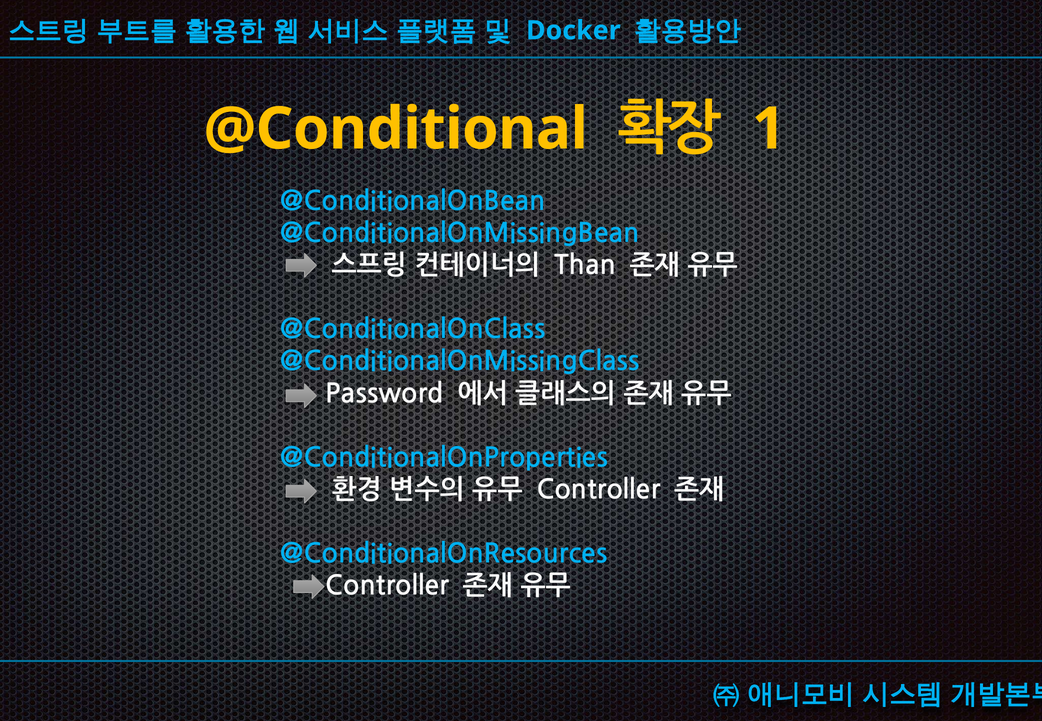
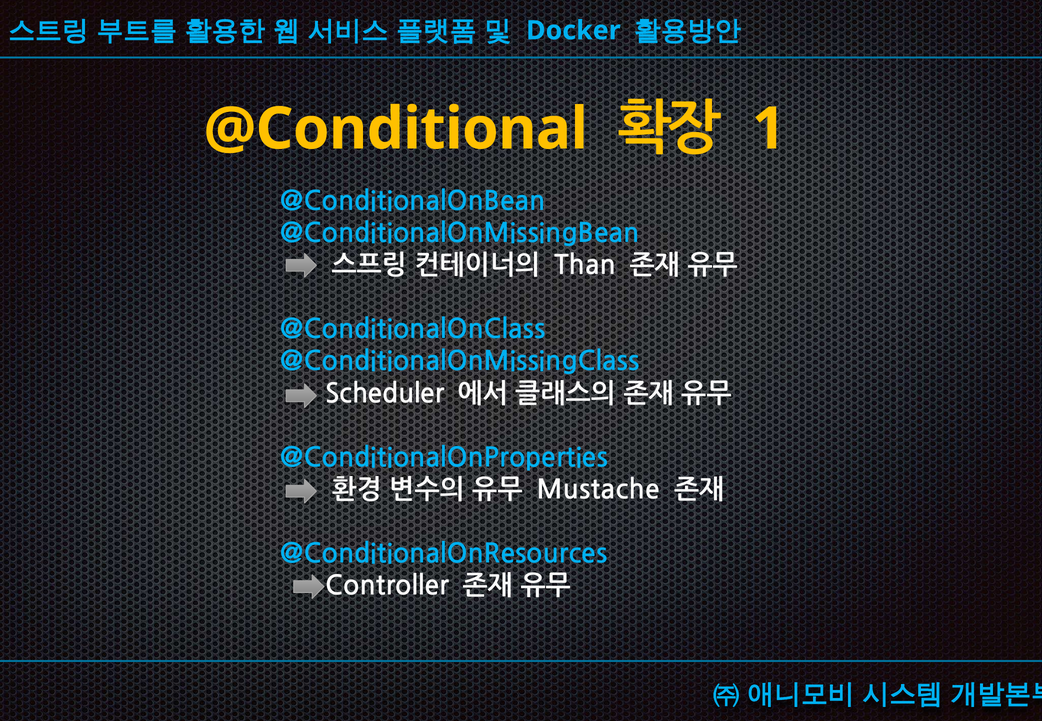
Password: Password -> Scheduler
Controller at (599, 490): Controller -> Mustache
